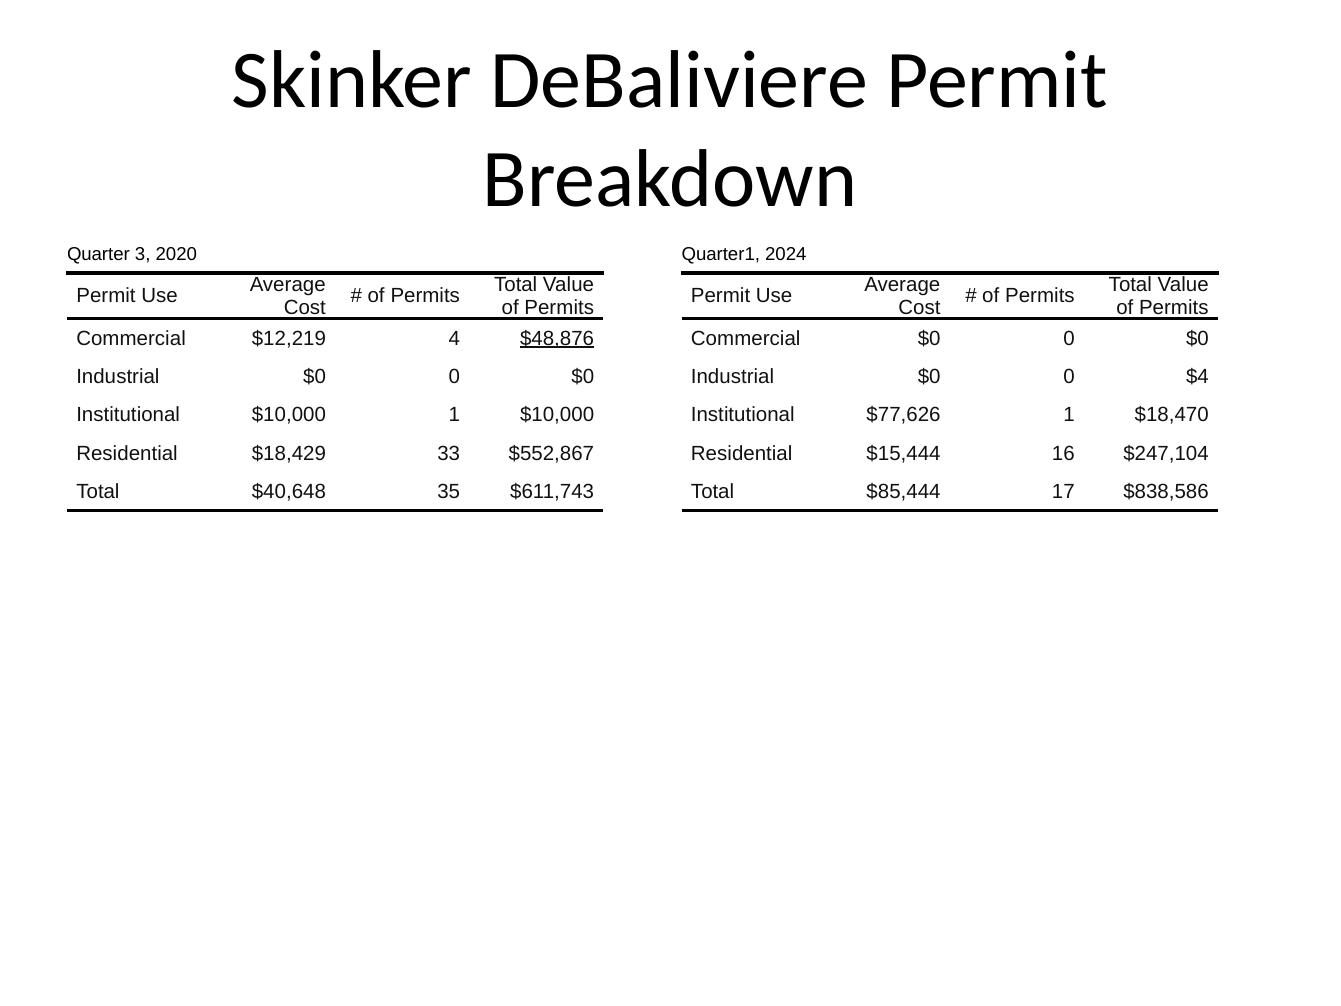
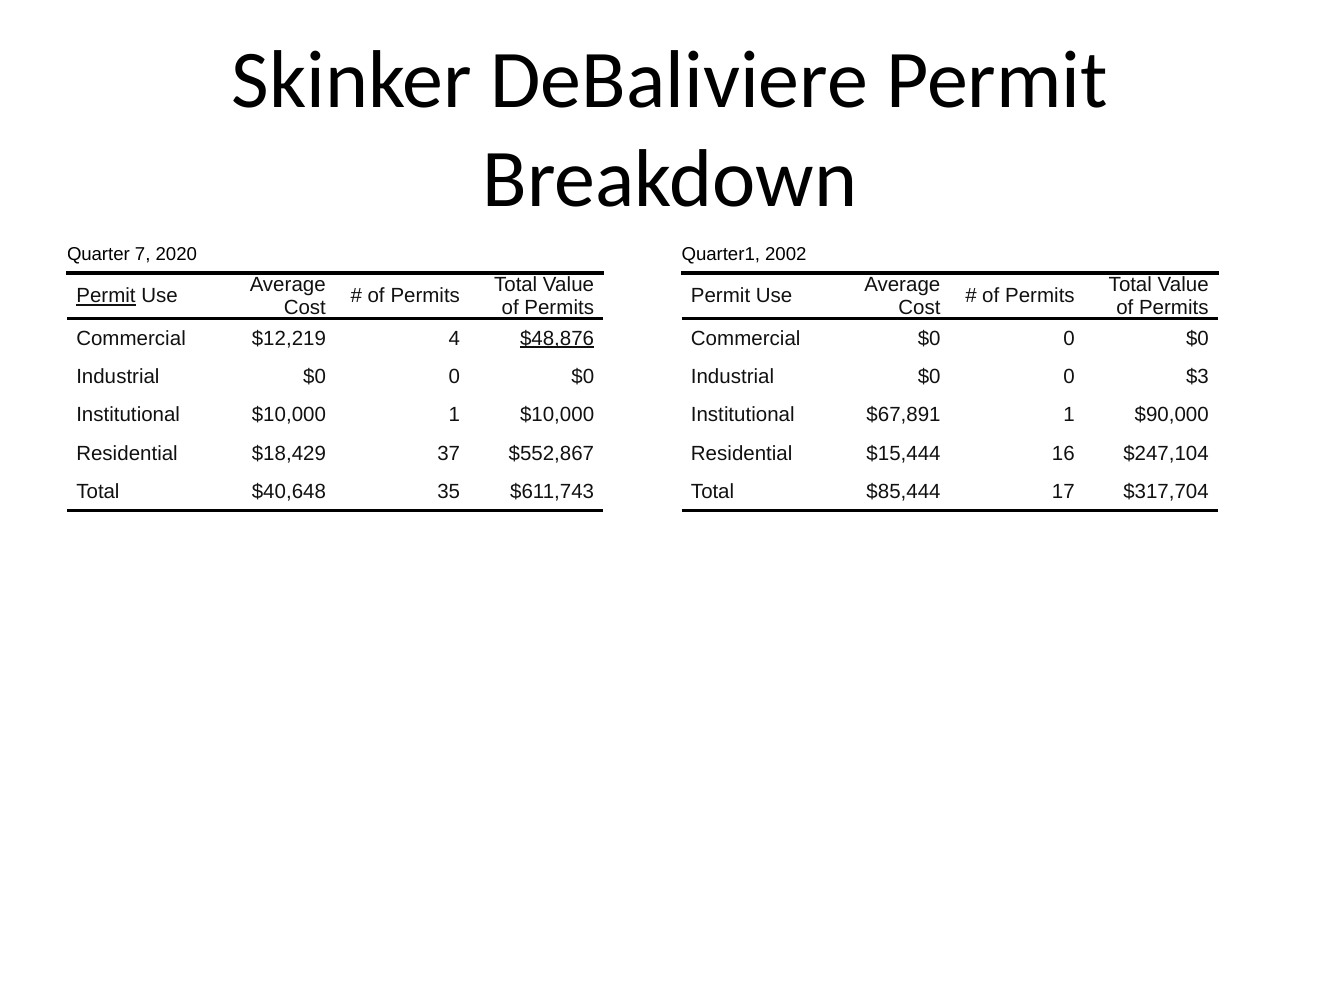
3: 3 -> 7
2024: 2024 -> 2002
Permit at (106, 296) underline: none -> present
$4: $4 -> $3
$77,626: $77,626 -> $67,891
$18,470: $18,470 -> $90,000
33: 33 -> 37
$838,586: $838,586 -> $317,704
